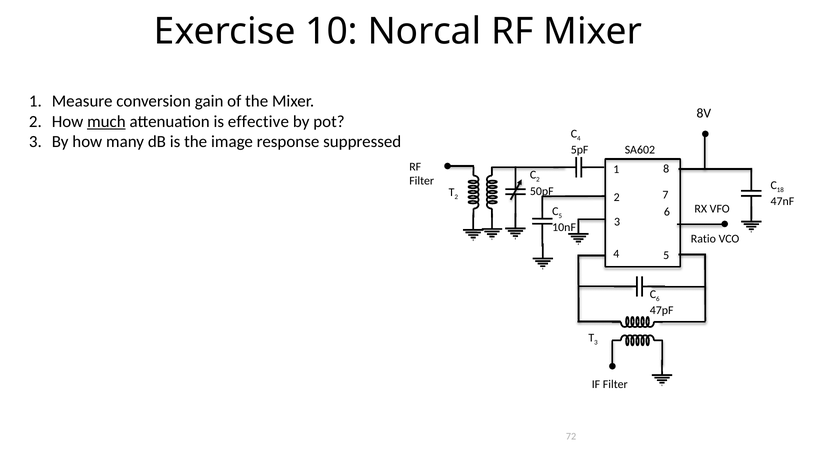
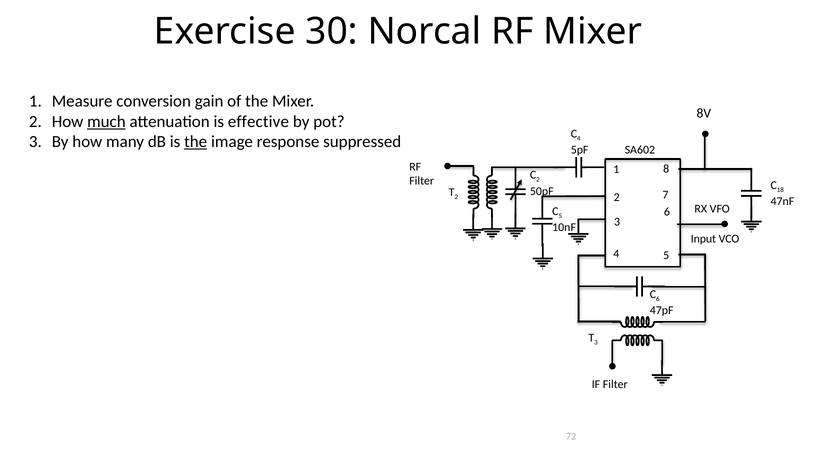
10: 10 -> 30
the at (196, 142) underline: none -> present
Ratio: Ratio -> Input
